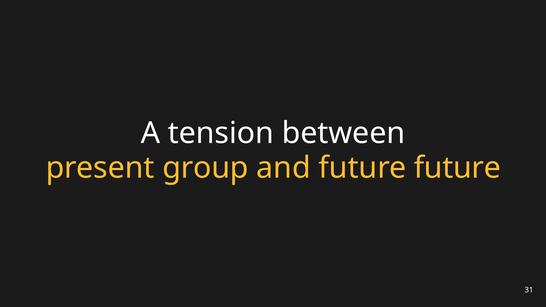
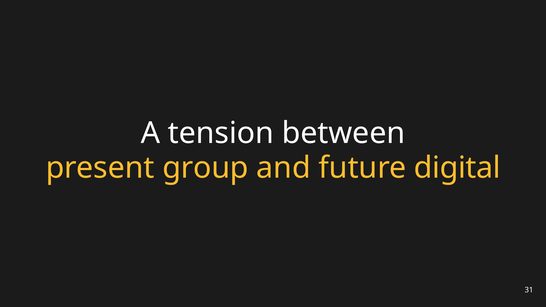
future future: future -> digital
